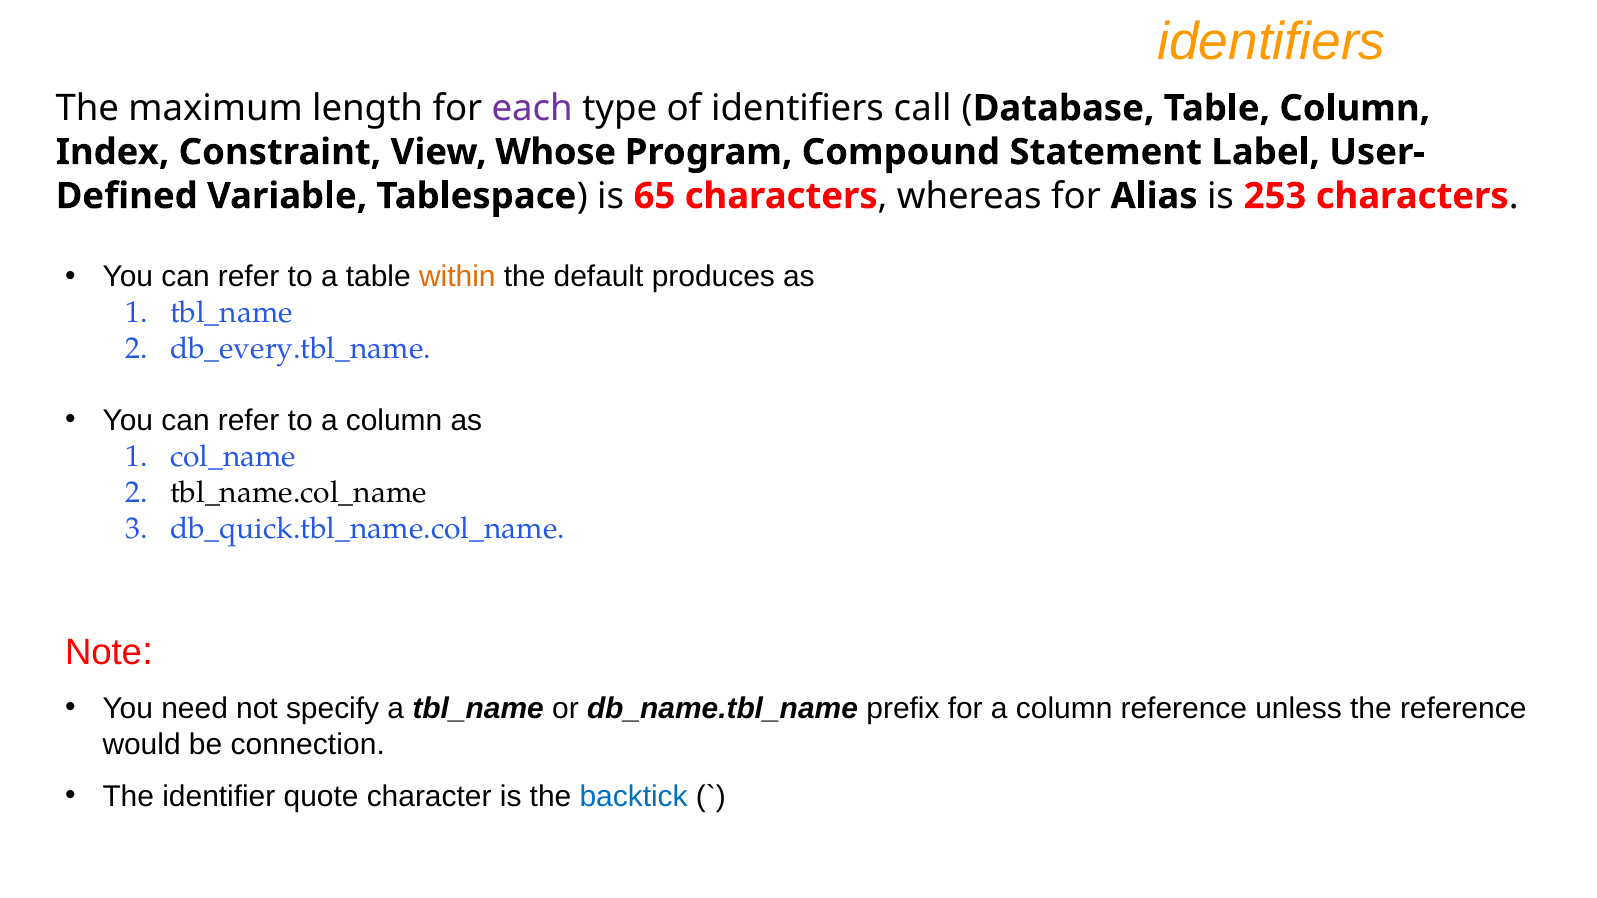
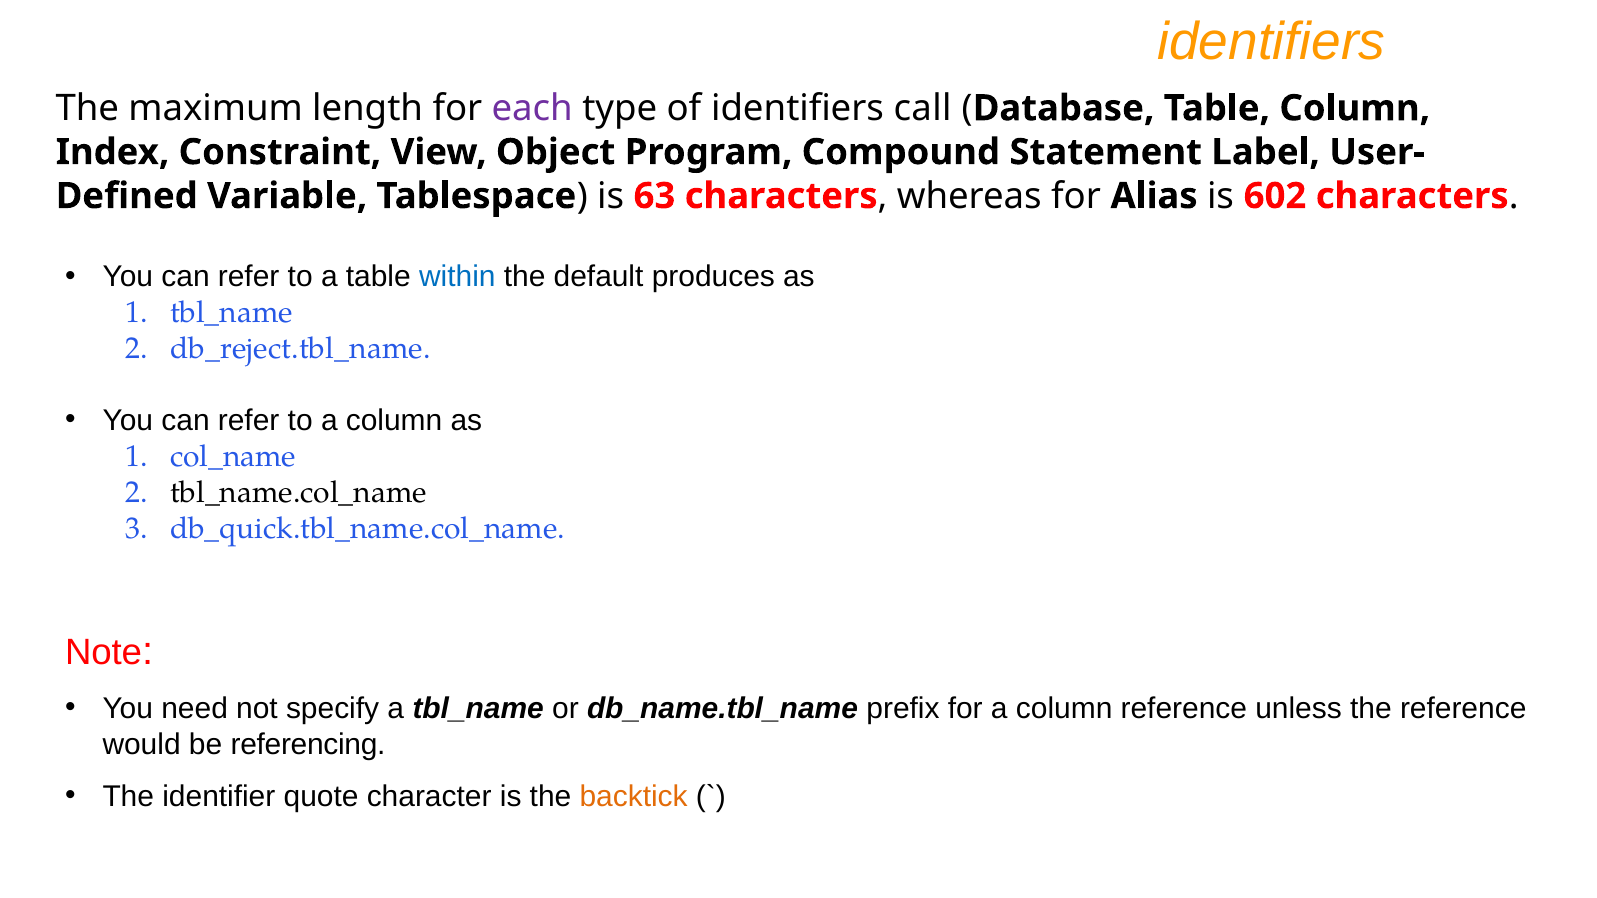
Whose: Whose -> Object
65: 65 -> 63
253: 253 -> 602
within colour: orange -> blue
db_every.tbl_name: db_every.tbl_name -> db_reject.tbl_name
connection: connection -> referencing
backtick colour: blue -> orange
